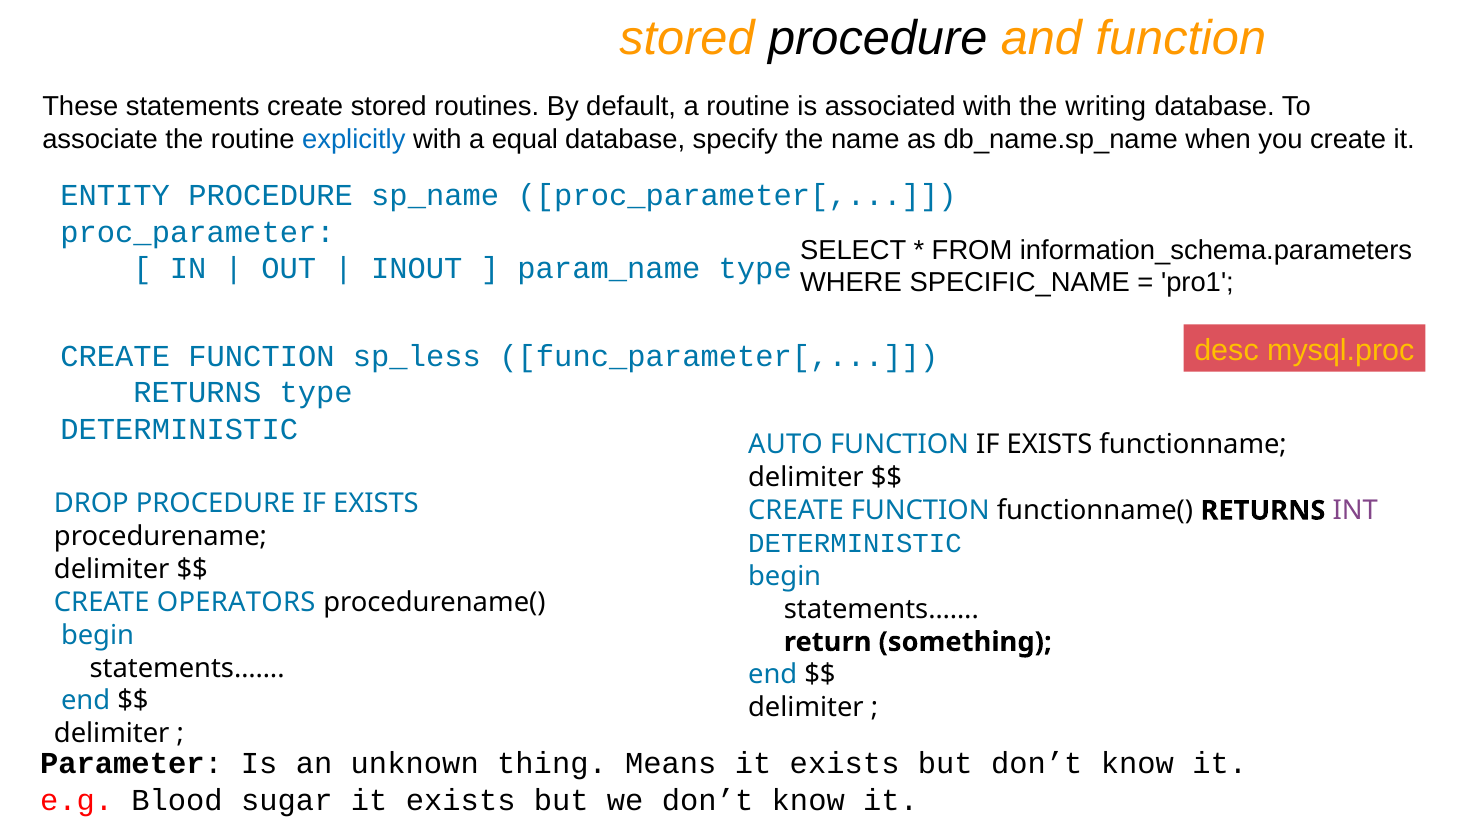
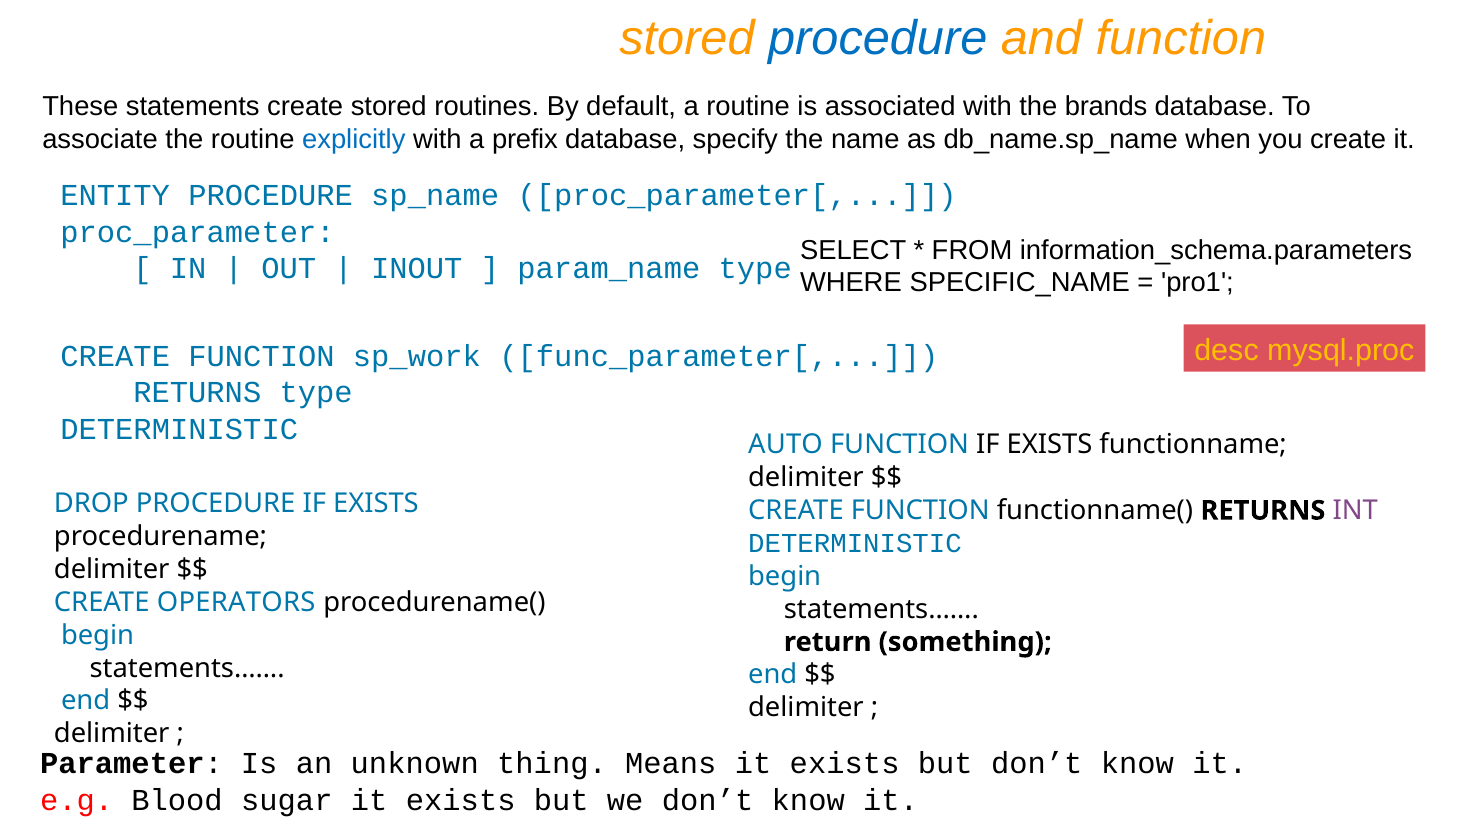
procedure at (878, 38) colour: black -> blue
writing: writing -> brands
equal: equal -> prefix
sp_less: sp_less -> sp_work
